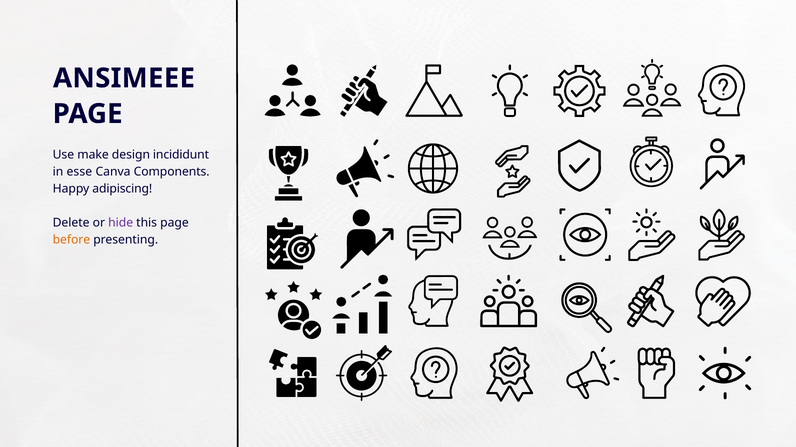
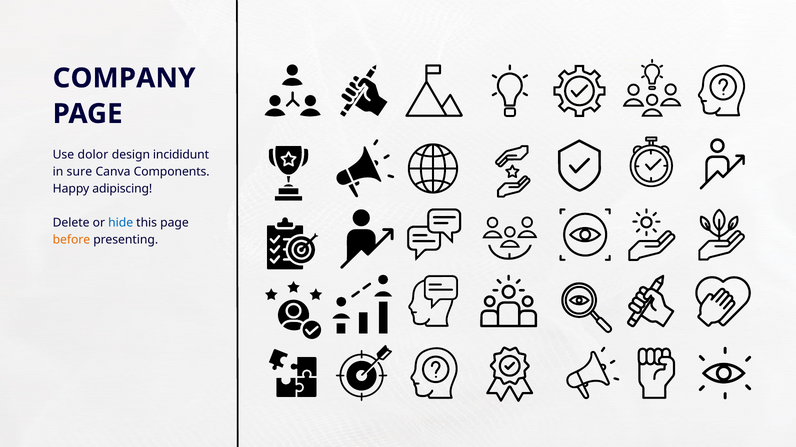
ANSIMEEE: ANSIMEEE -> COMPANY
make: make -> dolor
esse: esse -> sure
hide colour: purple -> blue
